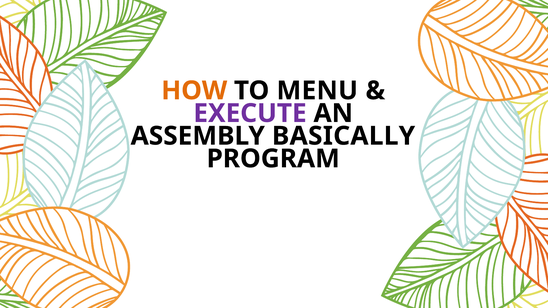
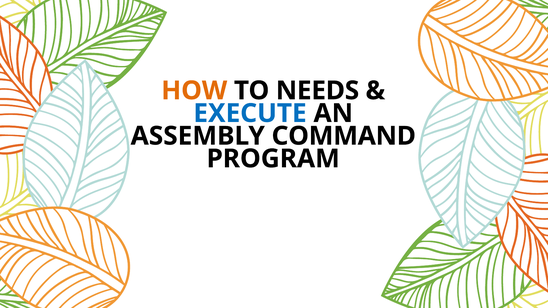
MENU: MENU -> NEEDS
EXECUTE colour: purple -> blue
BASICALLY: BASICALLY -> COMMAND
